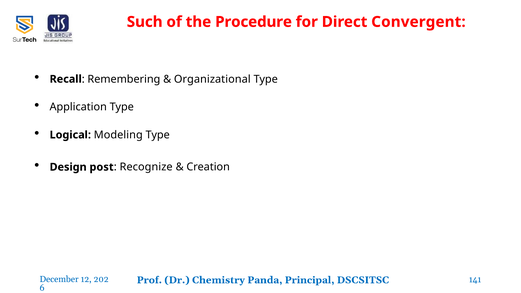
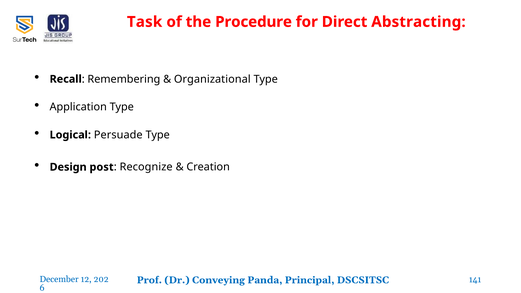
Such: Such -> Task
Convergent: Convergent -> Abstracting
Modeling: Modeling -> Persuade
Chemistry: Chemistry -> Conveying
